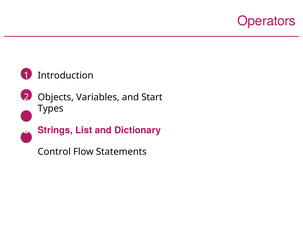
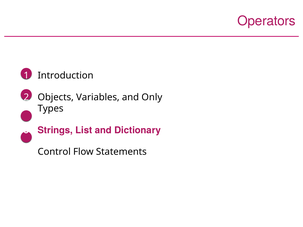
Start: Start -> Only
